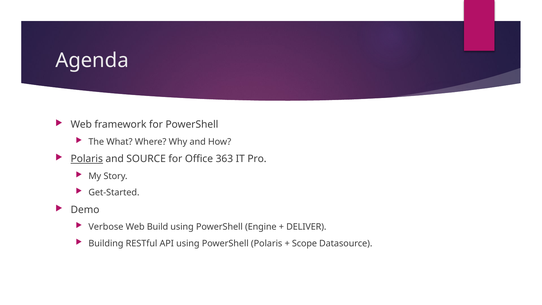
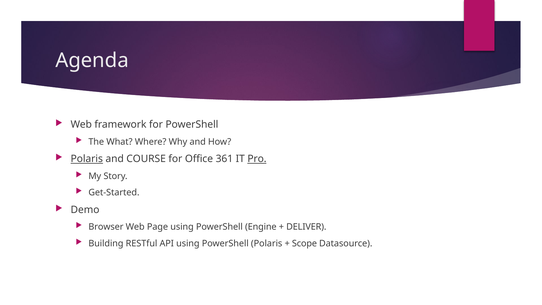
SOURCE: SOURCE -> COURSE
363: 363 -> 361
Pro underline: none -> present
Verbose: Verbose -> Browser
Build: Build -> Page
